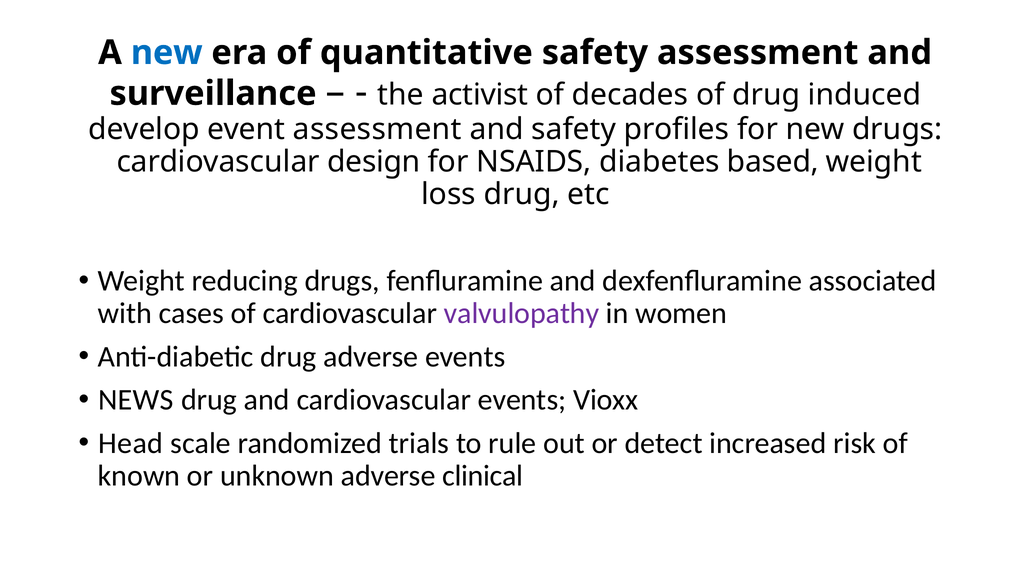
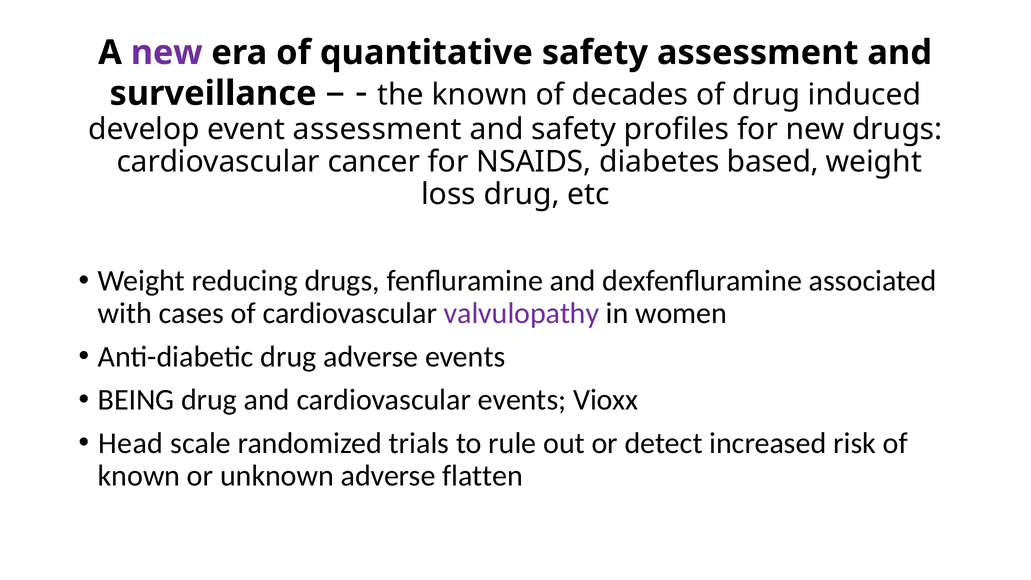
new at (167, 53) colour: blue -> purple
the activist: activist -> known
design: design -> cancer
NEWS: NEWS -> BEING
clinical: clinical -> flatten
